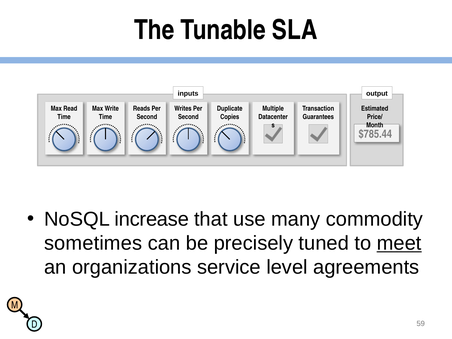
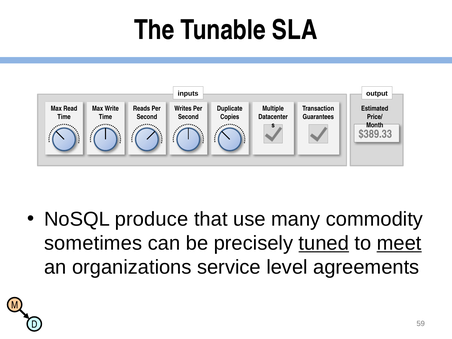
$785.44: $785.44 -> $389.33
increase: increase -> produce
tuned underline: none -> present
